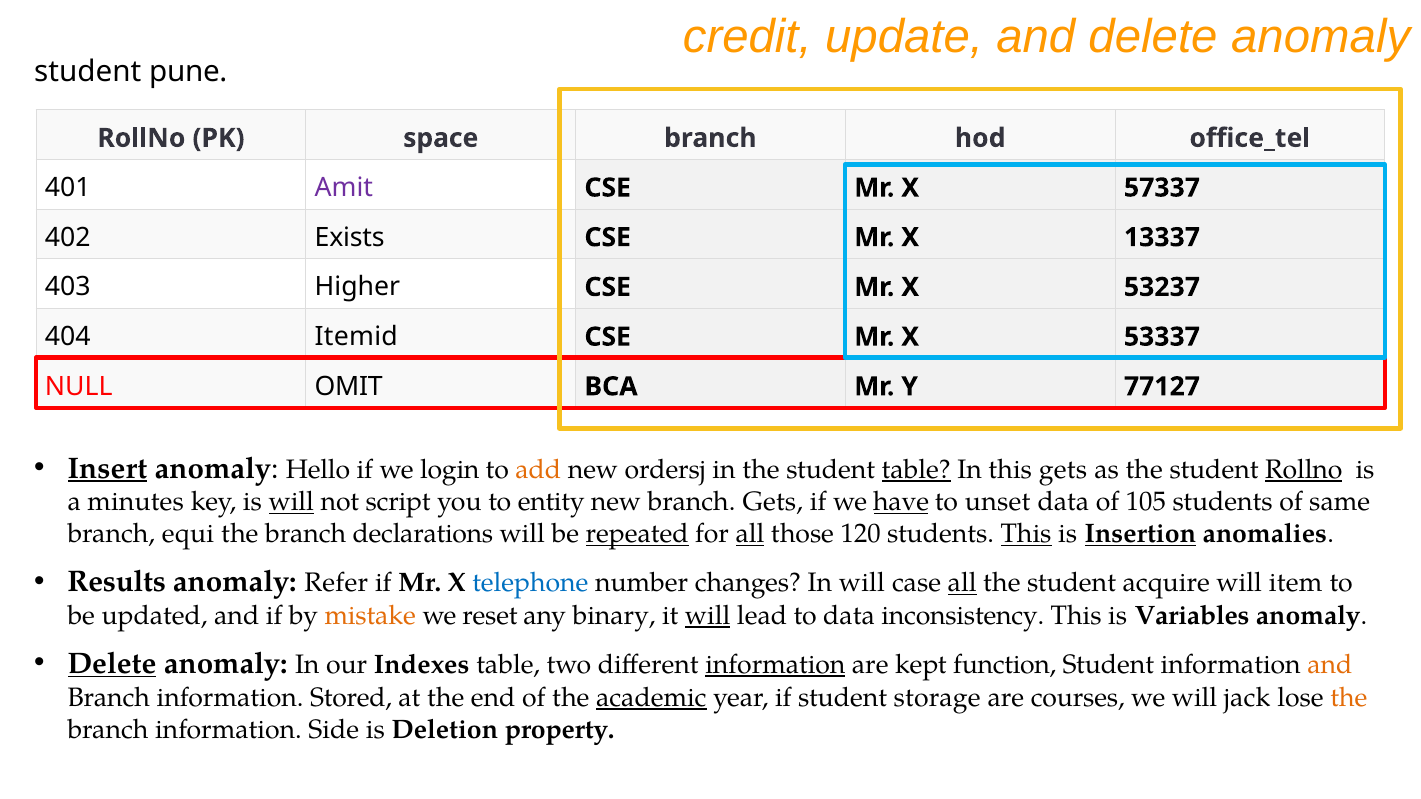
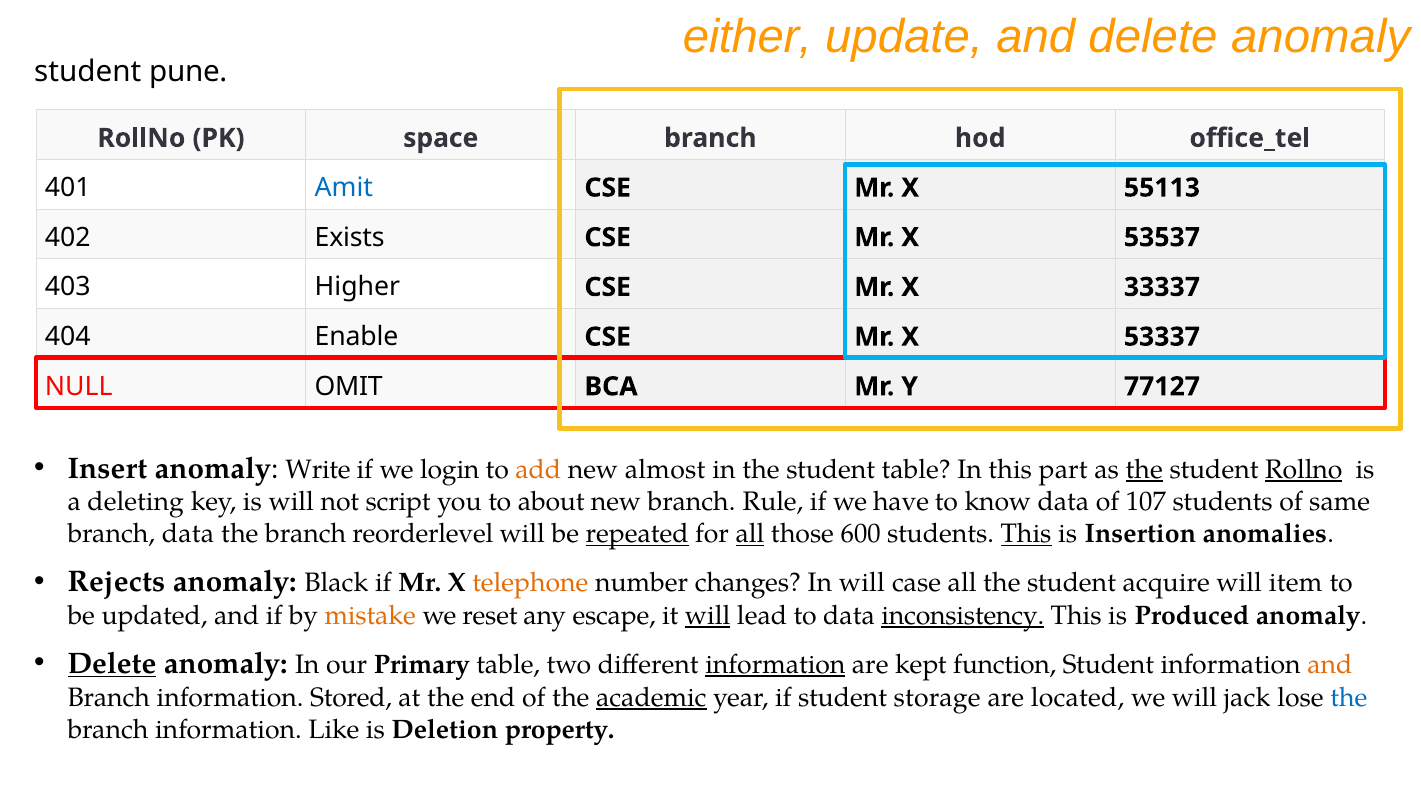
credit: credit -> either
Amit colour: purple -> blue
57337: 57337 -> 55113
13337: 13337 -> 53537
53237: 53237 -> 33337
Itemid: Itemid -> Enable
Insert underline: present -> none
Hello: Hello -> Write
ordersj: ordersj -> almost
table at (916, 470) underline: present -> none
this gets: gets -> part
the at (1144, 470) underline: none -> present
minutes: minutes -> deleting
will at (291, 502) underline: present -> none
entity: entity -> about
branch Gets: Gets -> Rule
have underline: present -> none
unset: unset -> know
105: 105 -> 107
branch equi: equi -> data
declarations: declarations -> reorderlevel
120: 120 -> 600
Insertion underline: present -> none
Results: Results -> Rejects
Refer: Refer -> Black
telephone colour: blue -> orange
all at (962, 583) underline: present -> none
binary: binary -> escape
inconsistency underline: none -> present
Variables: Variables -> Produced
Indexes: Indexes -> Primary
courses: courses -> located
the at (1349, 698) colour: orange -> blue
Side: Side -> Like
